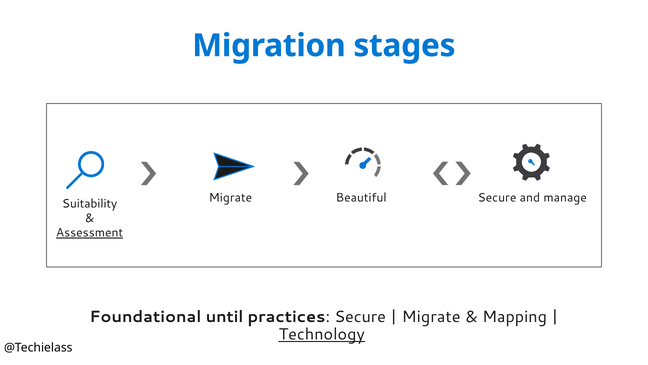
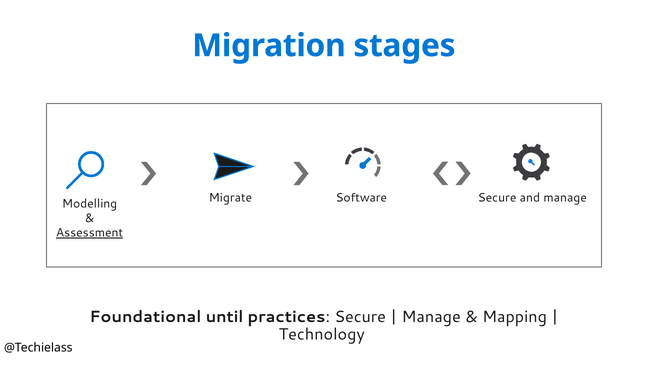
Beautiful: Beautiful -> Software
Suitability: Suitability -> Modelling
Migrate at (431, 317): Migrate -> Manage
Technology underline: present -> none
